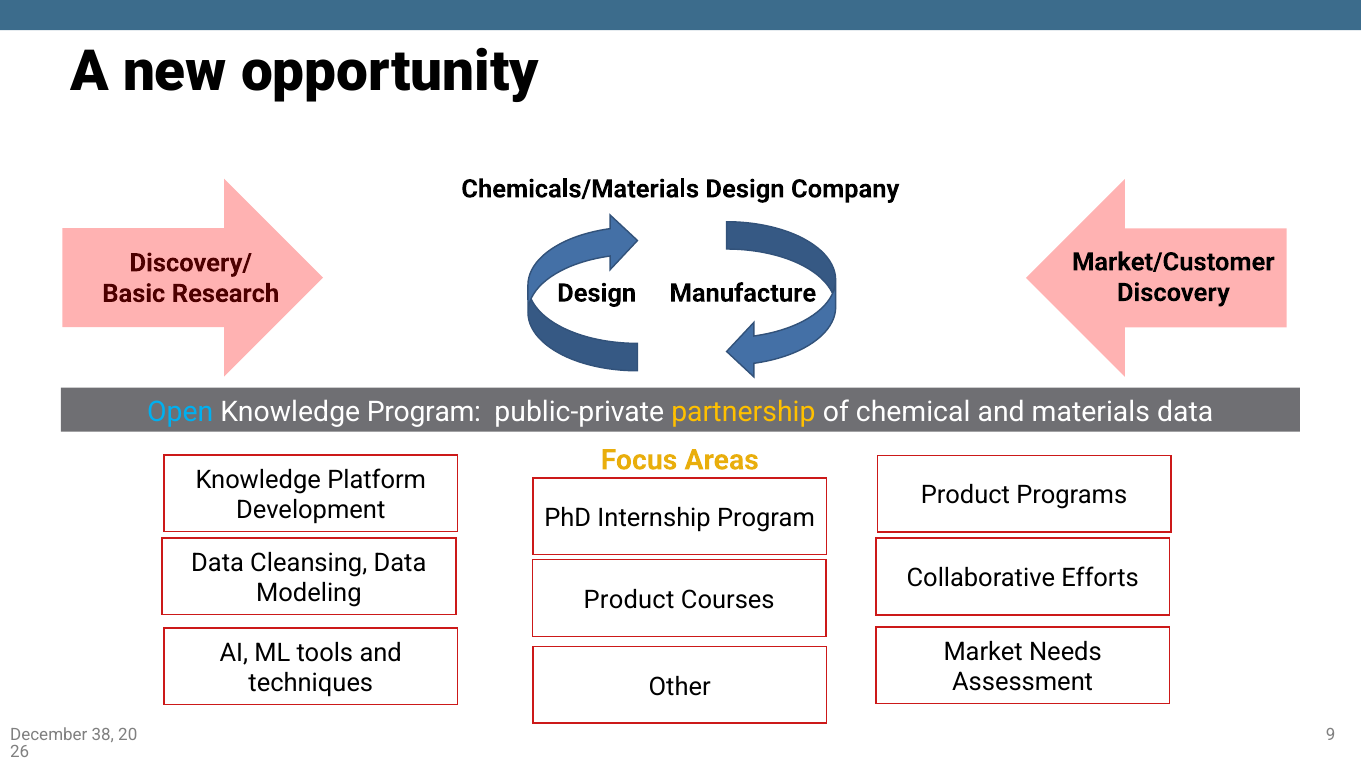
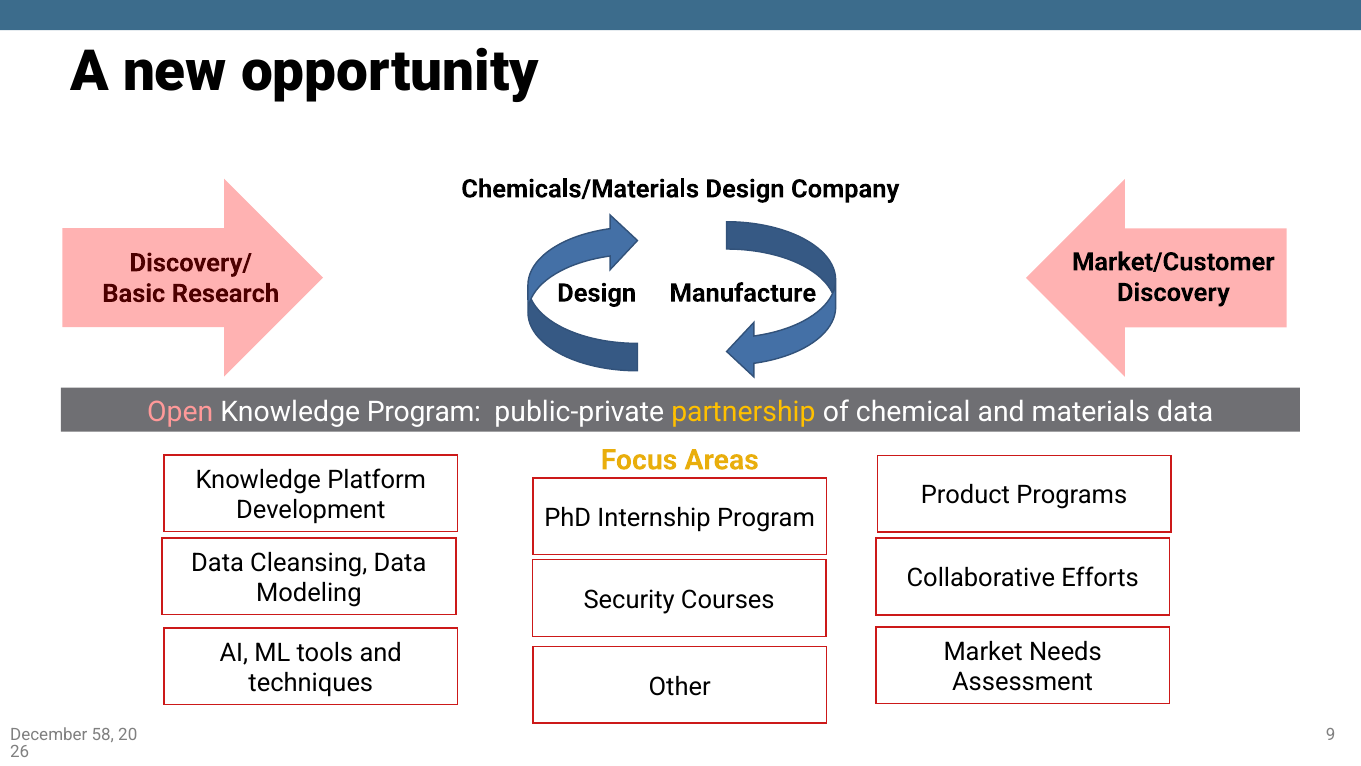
Open colour: light blue -> pink
Product at (629, 600): Product -> Security
38: 38 -> 58
